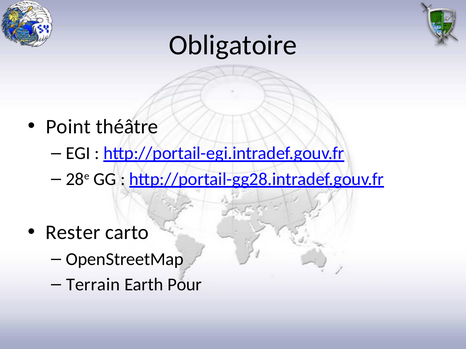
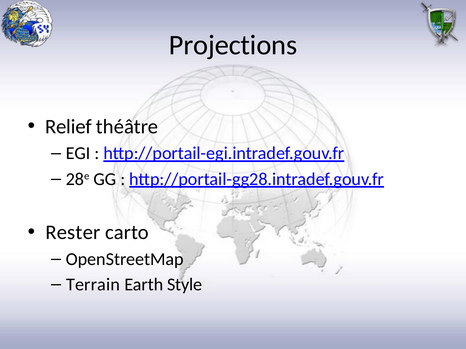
Obligatoire: Obligatoire -> Projections
Point: Point -> Relief
Pour: Pour -> Style
